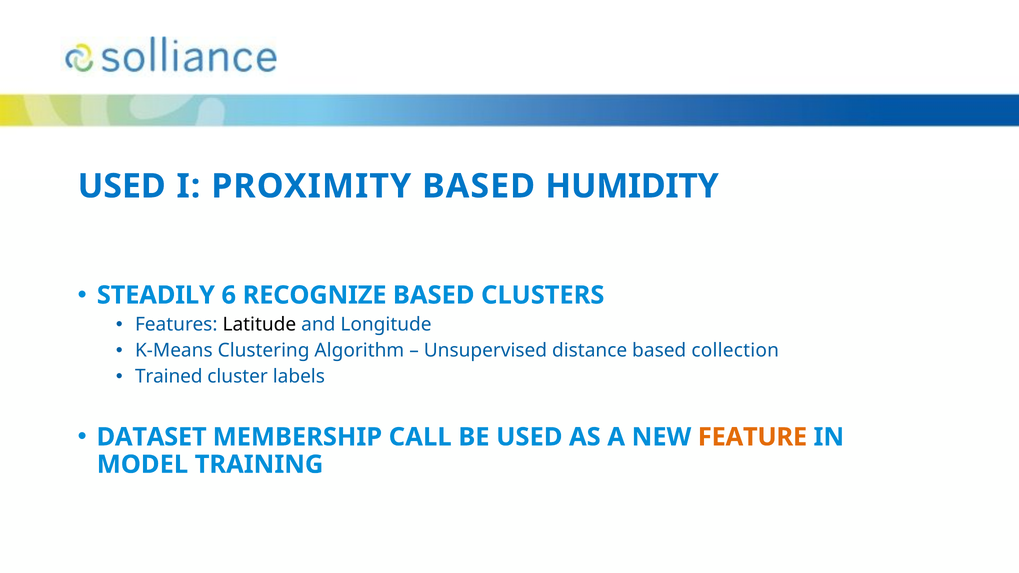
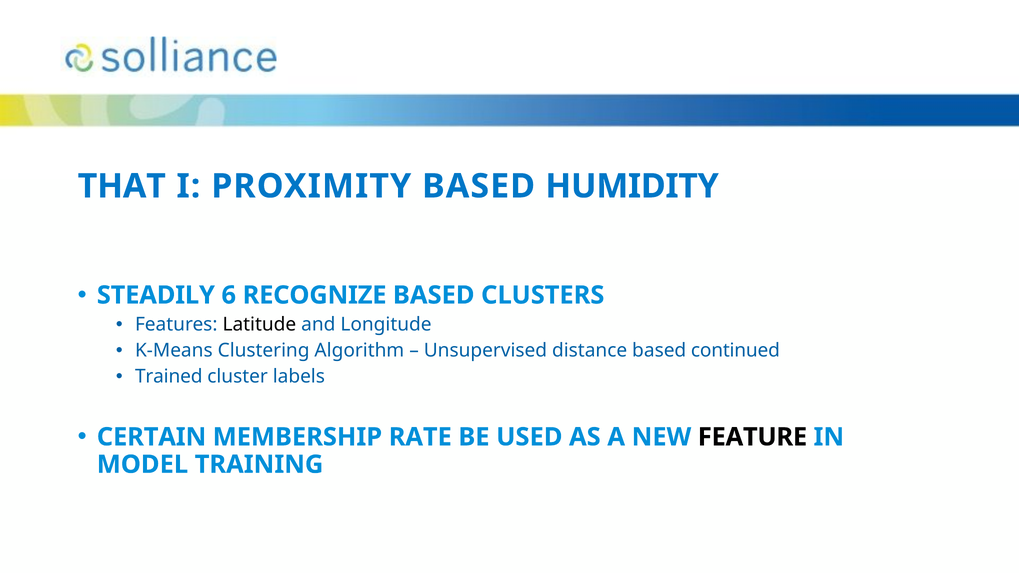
USED at (122, 186): USED -> THAT
collection: collection -> continued
DATASET: DATASET -> CERTAIN
CALL: CALL -> RATE
FEATURE colour: orange -> black
